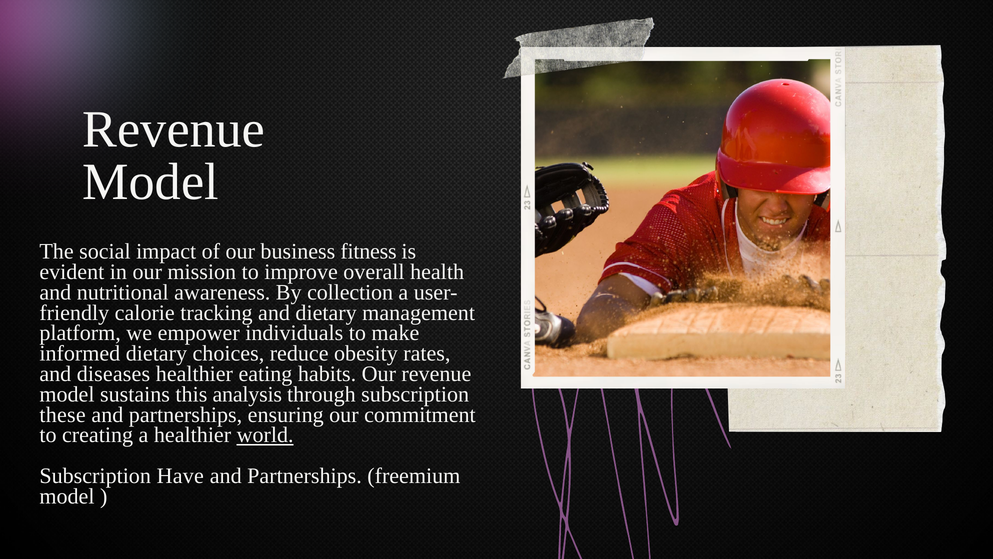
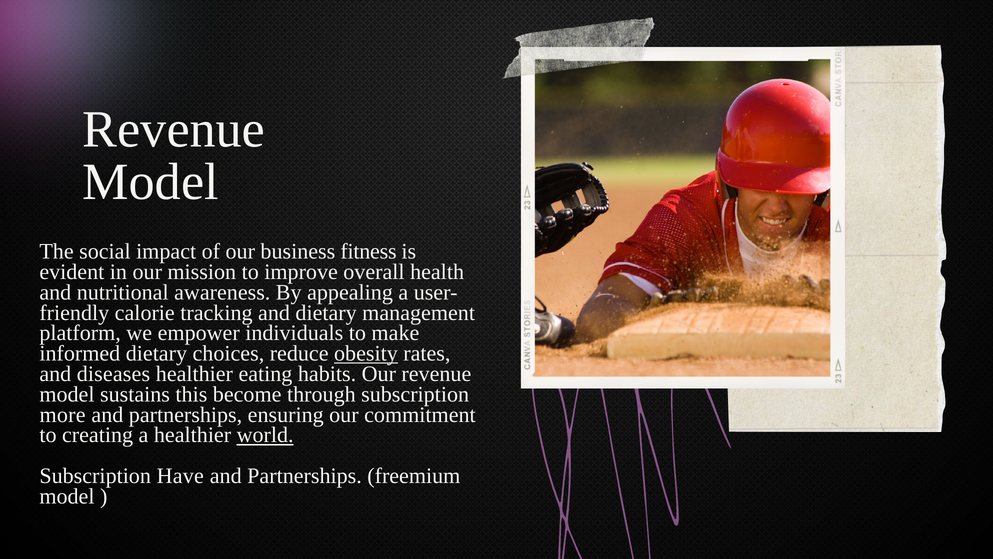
collection: collection -> appealing
obesity underline: none -> present
analysis: analysis -> become
these: these -> more
